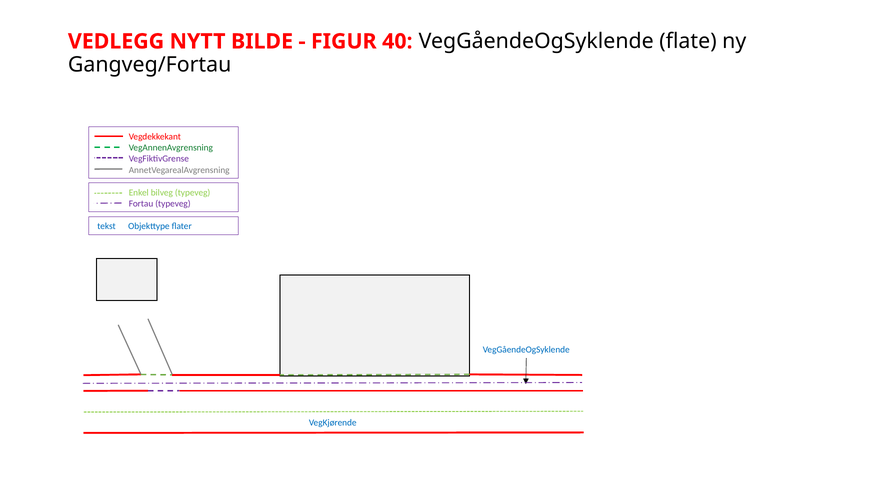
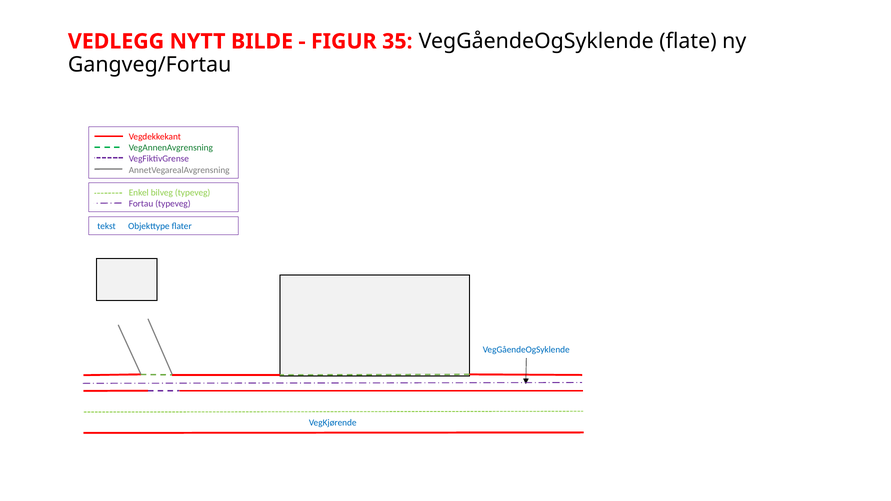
40: 40 -> 35
